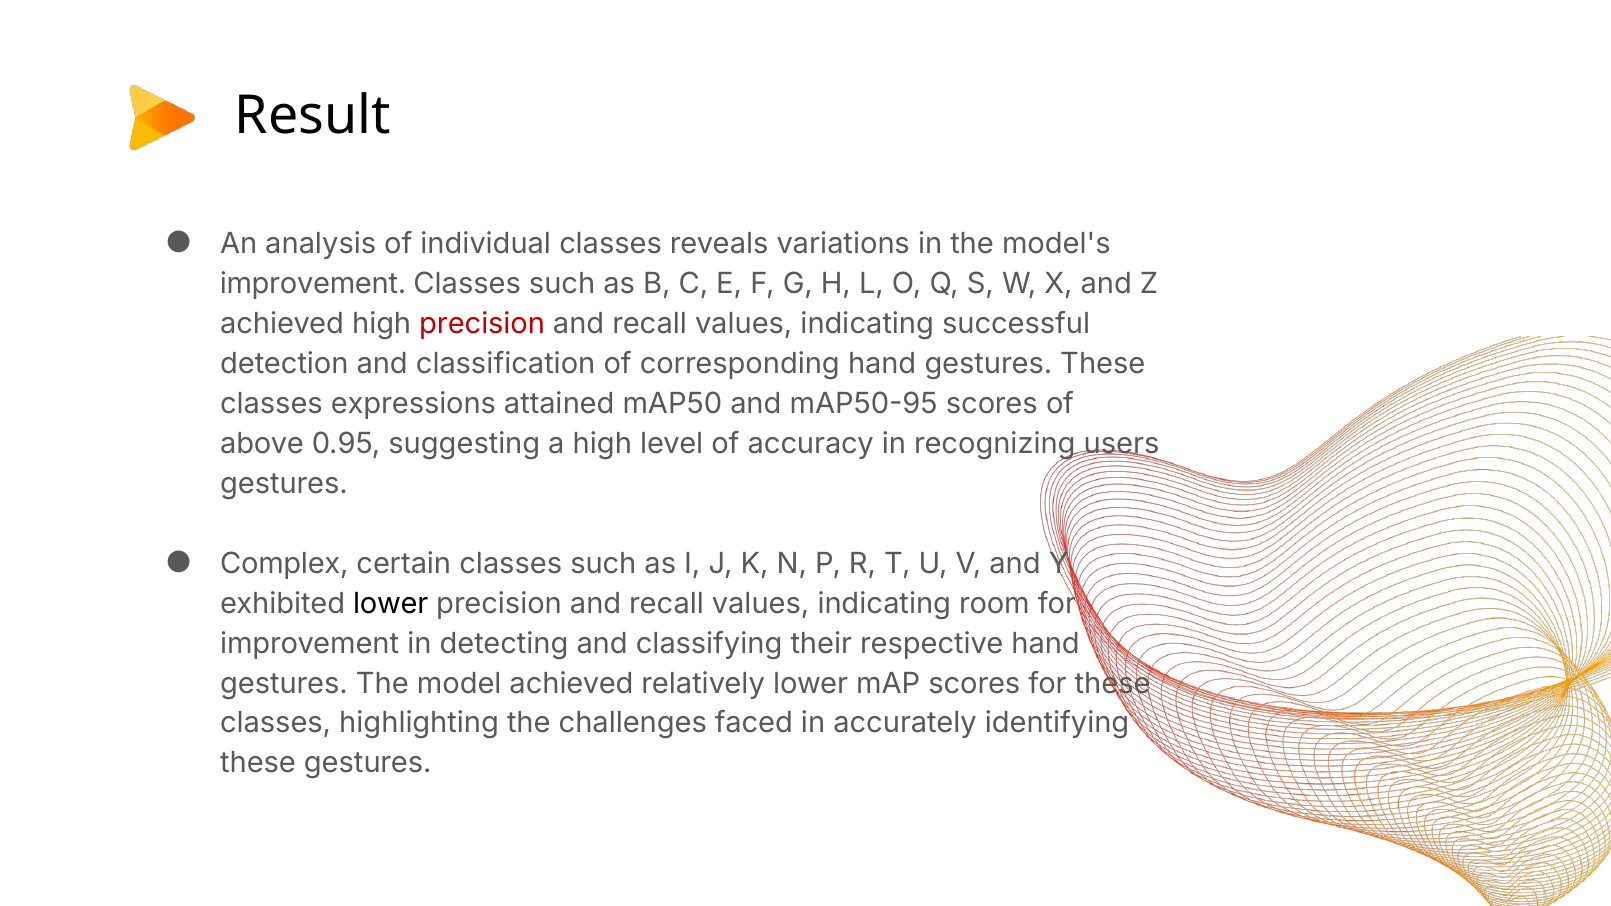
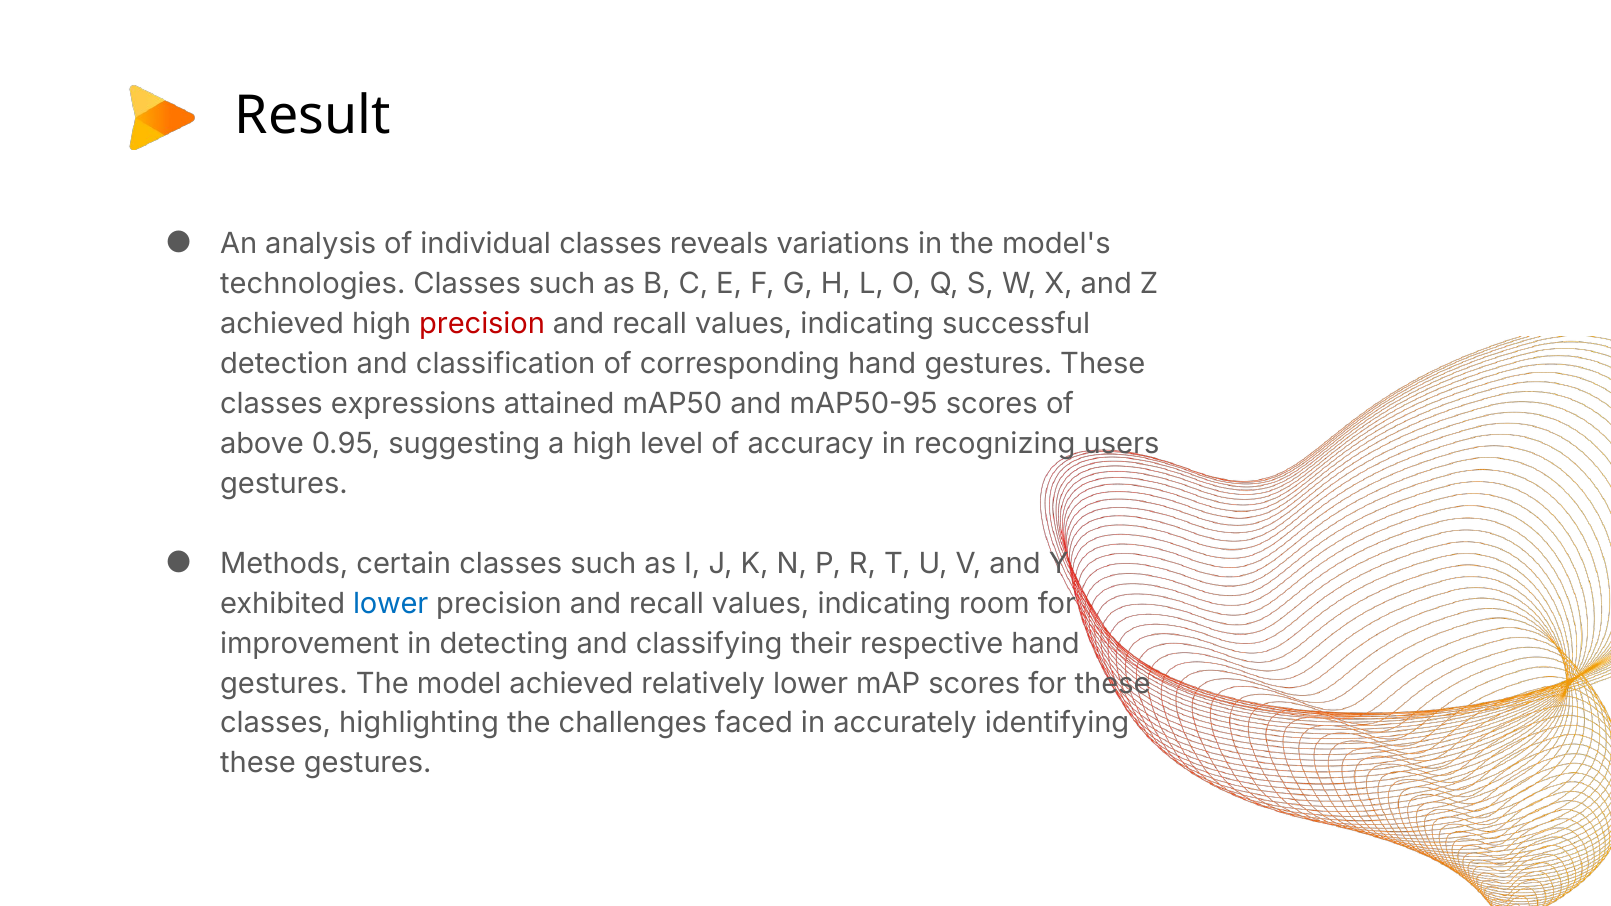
improvement at (313, 284): improvement -> technologies
Complex: Complex -> Methods
lower at (391, 604) colour: black -> blue
